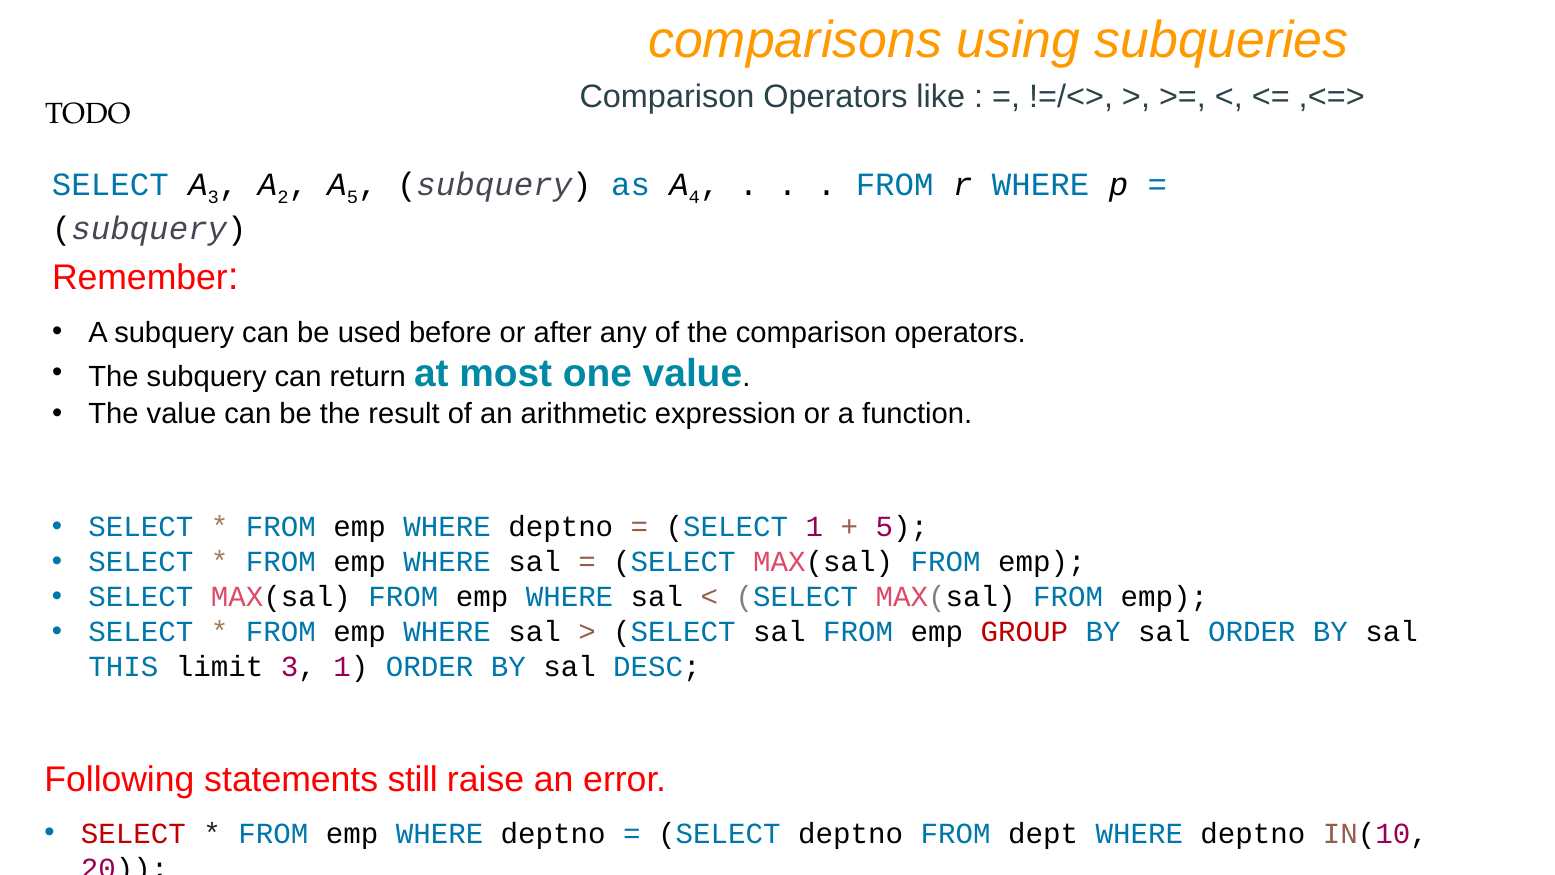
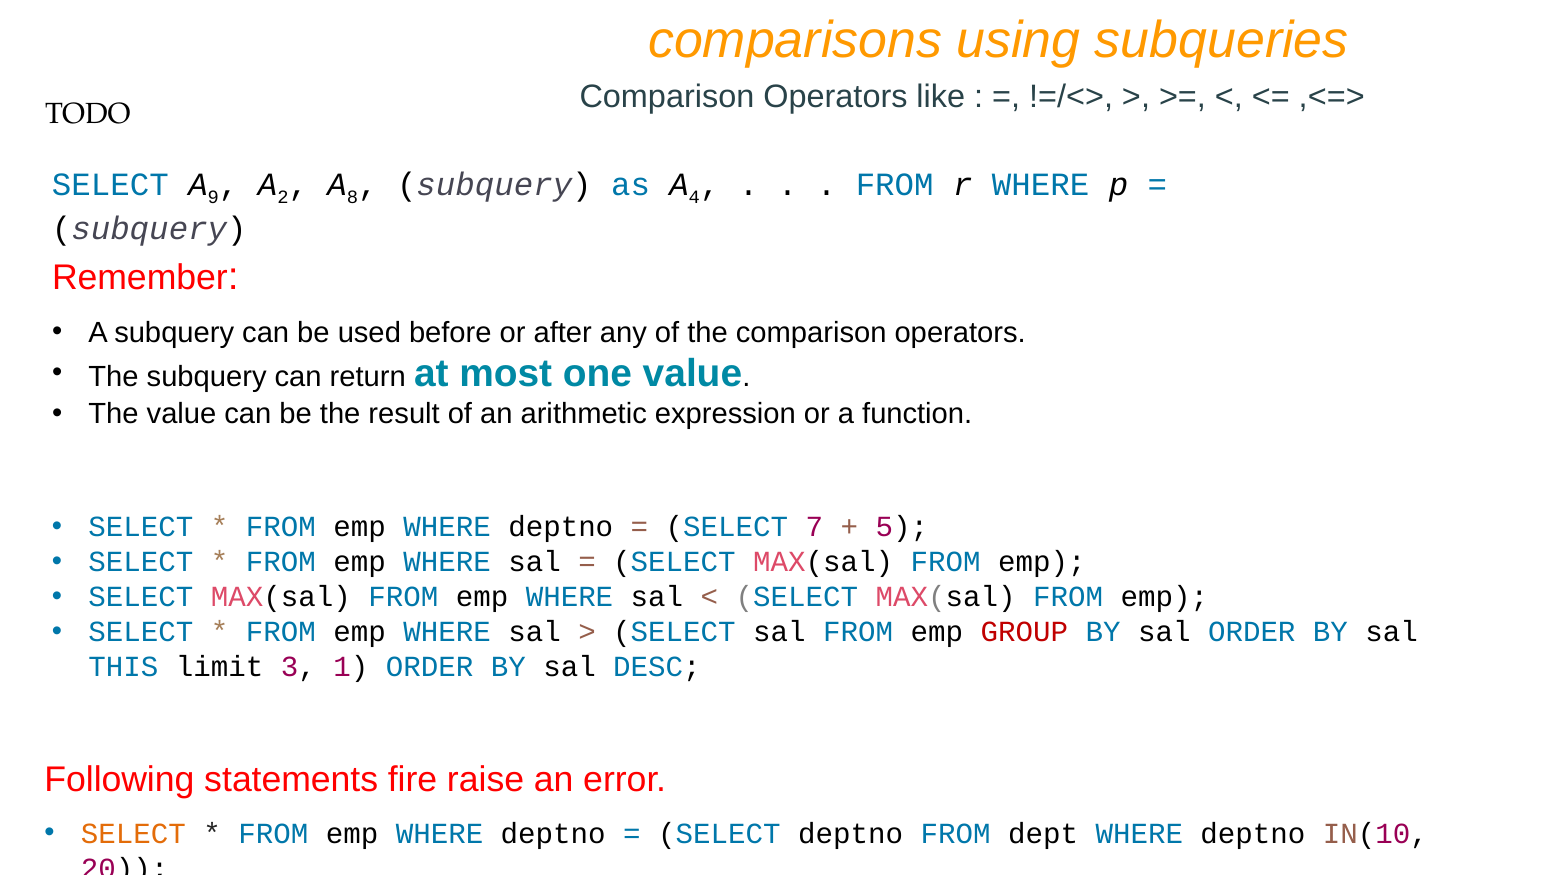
A 3: 3 -> 9
A 5: 5 -> 8
SELECT 1: 1 -> 7
still: still -> fire
SELECT at (133, 833) colour: red -> orange
